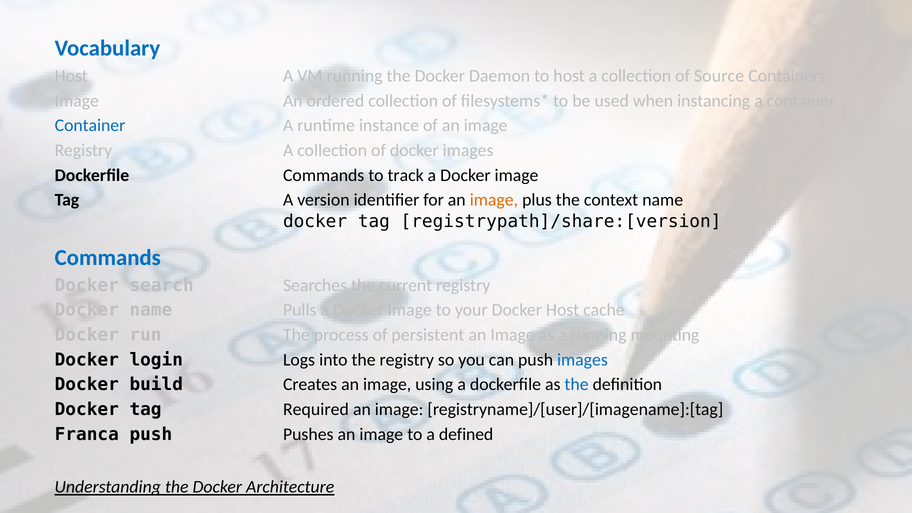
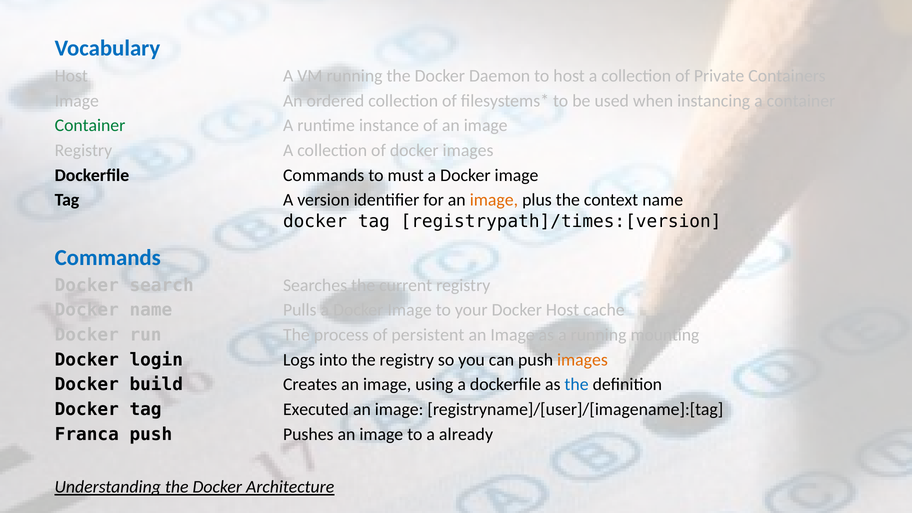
Source: Source -> Private
Container at (90, 126) colour: blue -> green
track: track -> must
registrypath]/share:[version: registrypath]/share:[version -> registrypath]/times:[version
images at (582, 360) colour: blue -> orange
Required: Required -> Executed
defined: defined -> already
